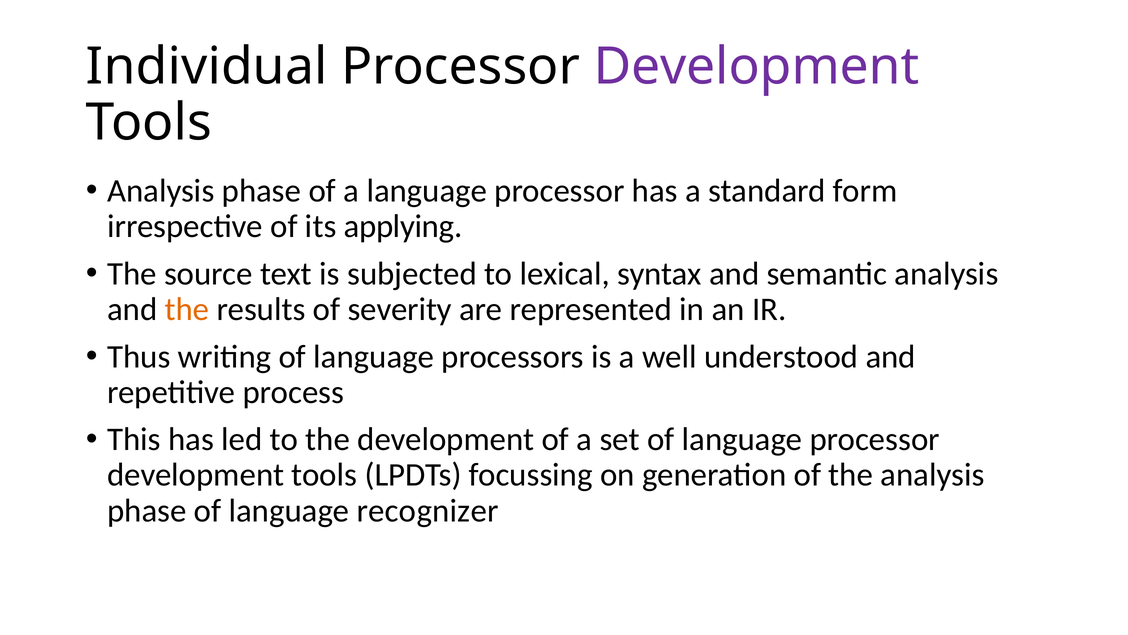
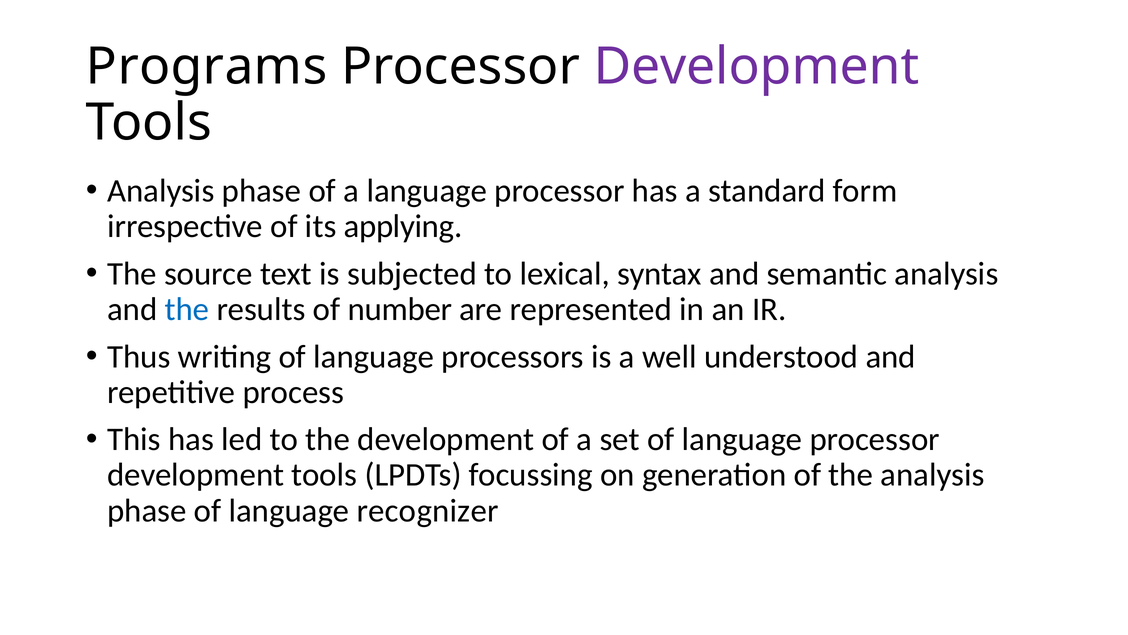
Individual: Individual -> Programs
the at (187, 309) colour: orange -> blue
severity: severity -> number
